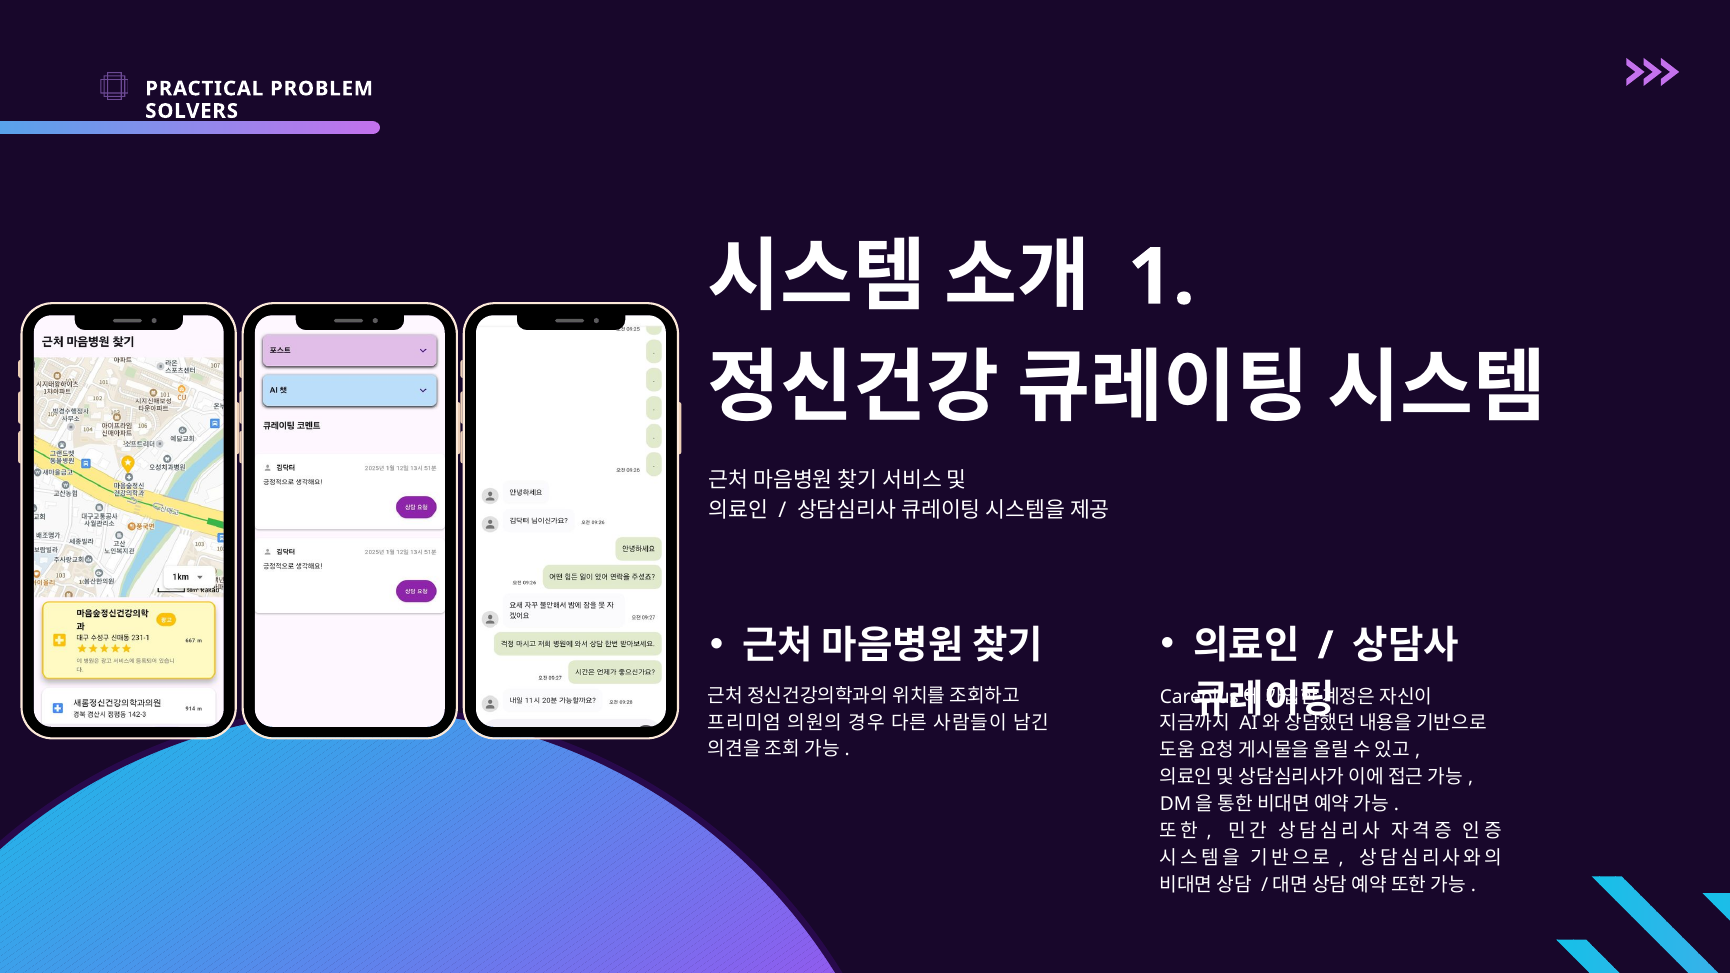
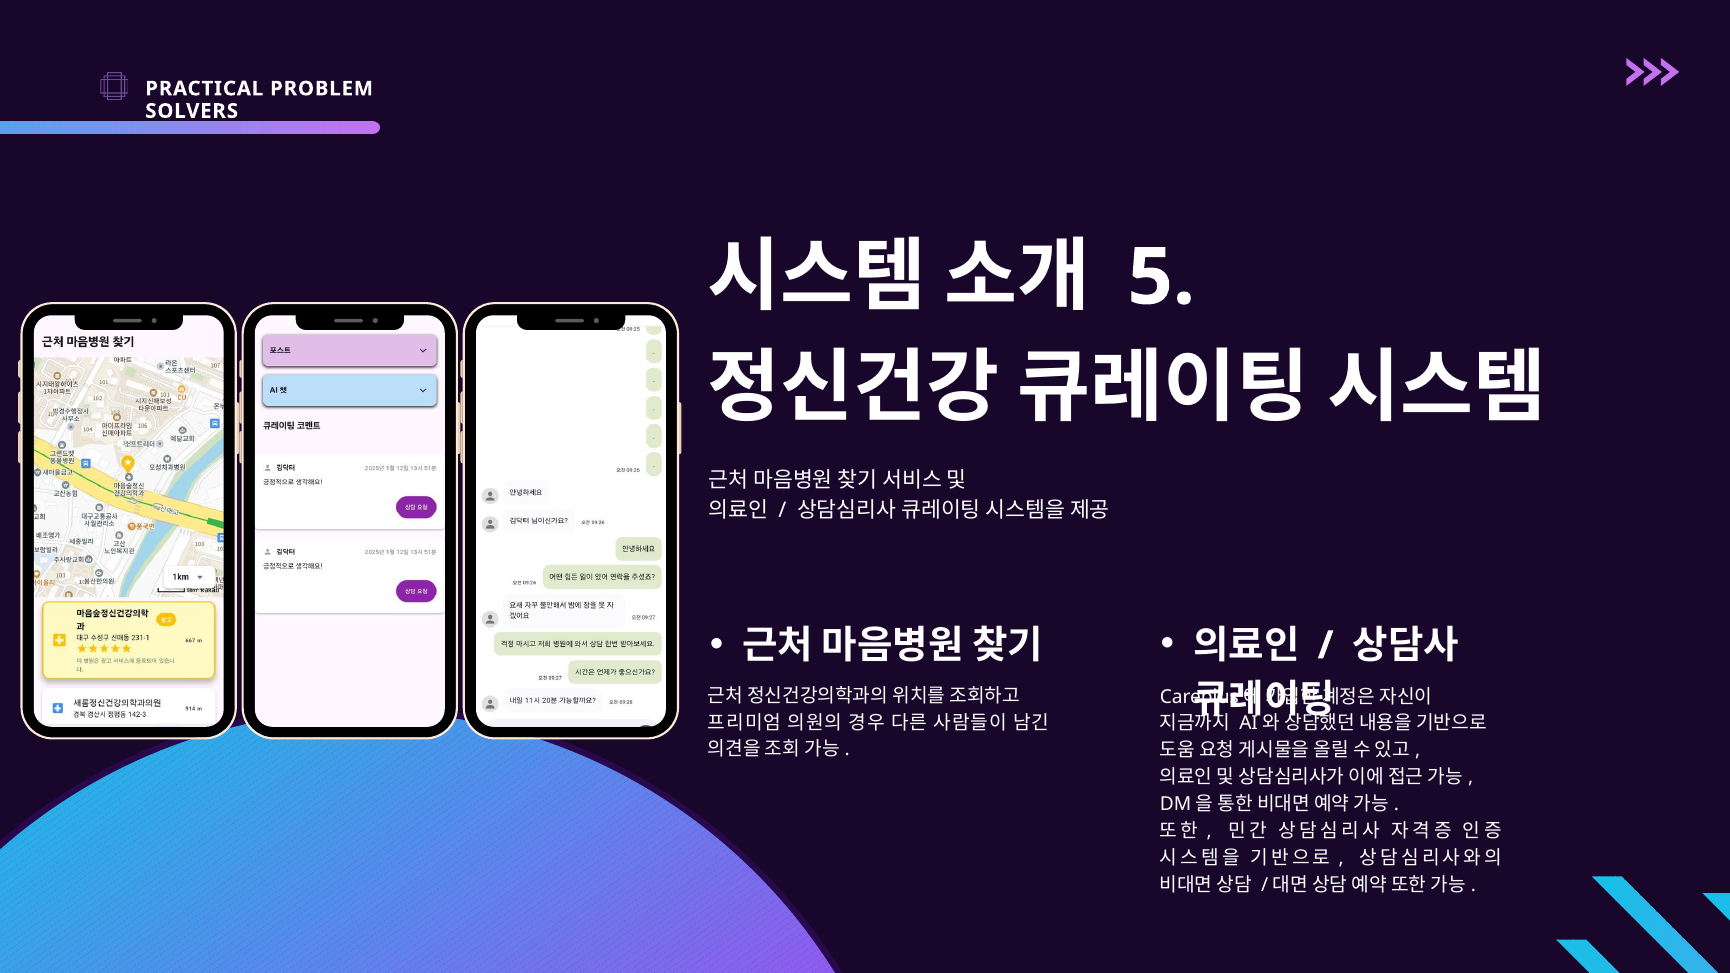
1: 1 -> 5
